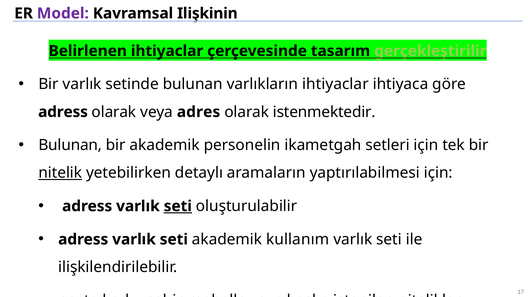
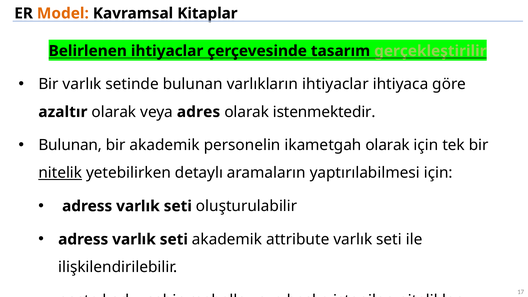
Model colour: purple -> orange
Ilişkinin: Ilişkinin -> Kitaplar
adress at (63, 112): adress -> azaltır
ikametgah setleri: setleri -> olarak
seti at (178, 206) underline: present -> none
kullanım: kullanım -> attribute
